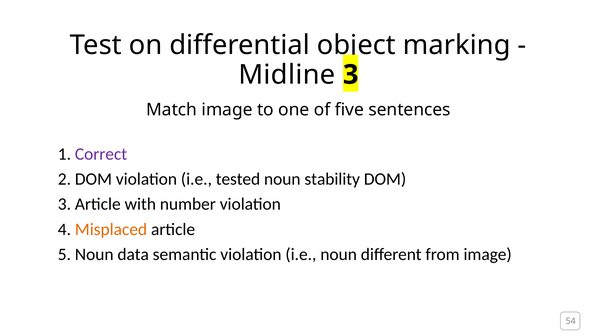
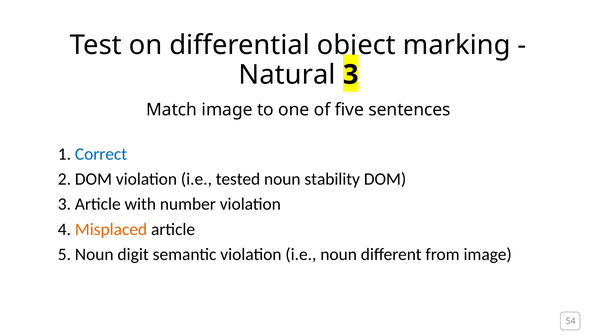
Midline: Midline -> Natural
Correct colour: purple -> blue
data: data -> digit
